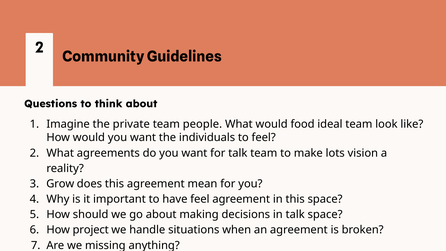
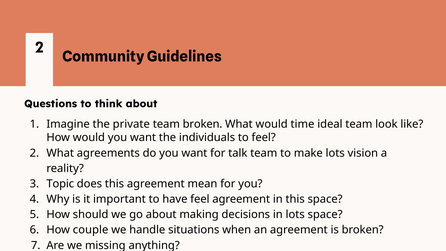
team people: people -> broken
food: food -> time
Grow: Grow -> Topic
in talk: talk -> lots
project: project -> couple
